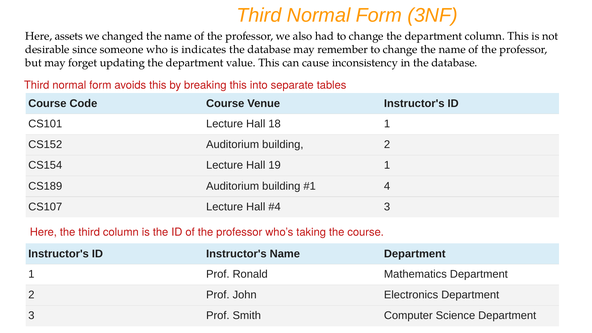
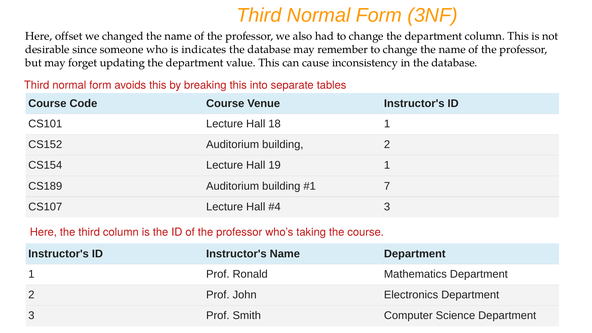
assets: assets -> offset
4: 4 -> 7
